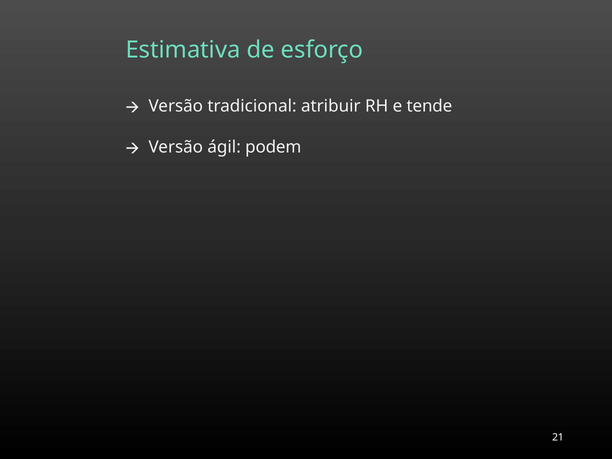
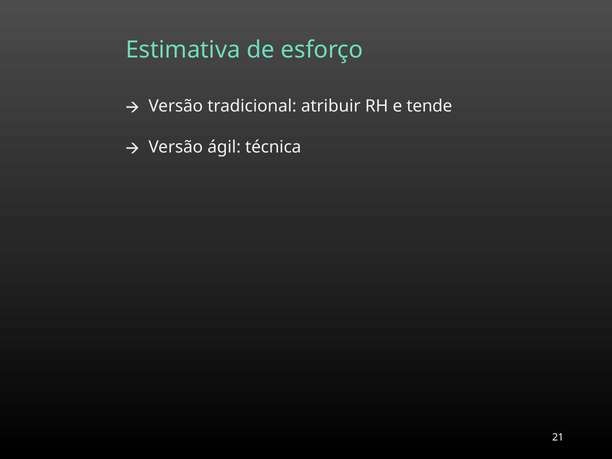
podem: podem -> técnica
